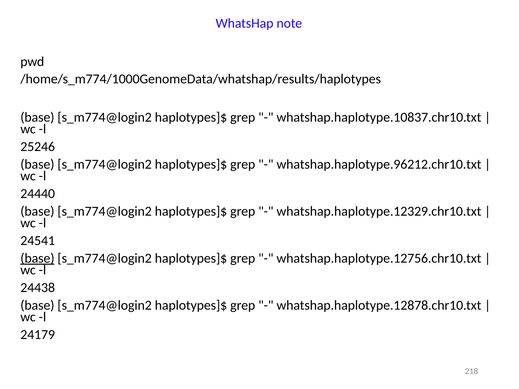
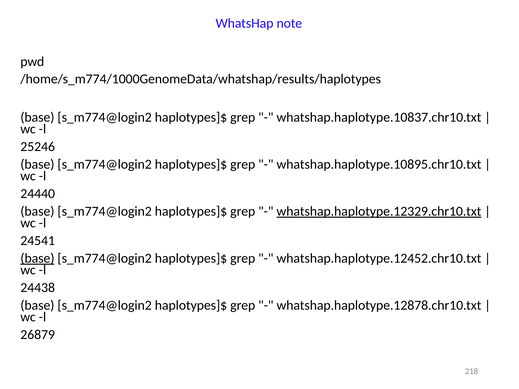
whatshap.haplotype.96212.chr10.txt: whatshap.haplotype.96212.chr10.txt -> whatshap.haplotype.10895.chr10.txt
whatshap.haplotype.12329.chr10.txt underline: none -> present
whatshap.haplotype.12756.chr10.txt: whatshap.haplotype.12756.chr10.txt -> whatshap.haplotype.12452.chr10.txt
24179: 24179 -> 26879
